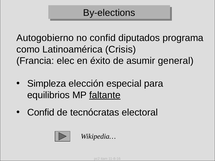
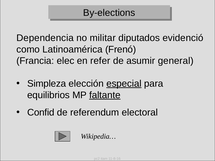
Autogobierno: Autogobierno -> Dependencia
no confid: confid -> militar
programa: programa -> evidenció
Crisis: Crisis -> Frenó
éxito: éxito -> refer
especial underline: none -> present
tecnócratas: tecnócratas -> referendum
